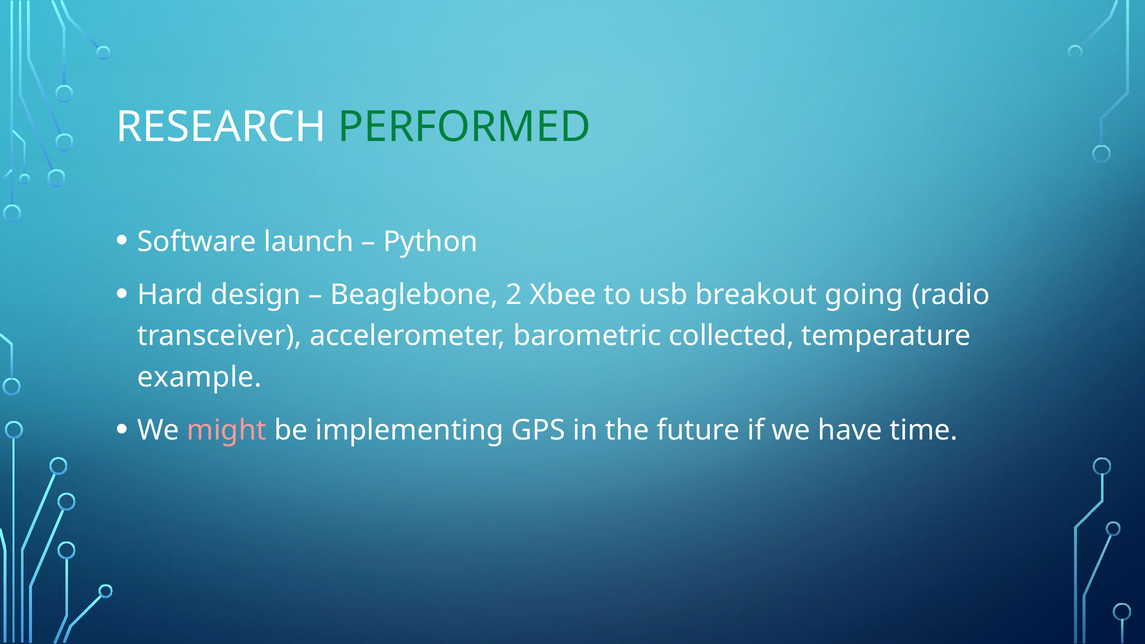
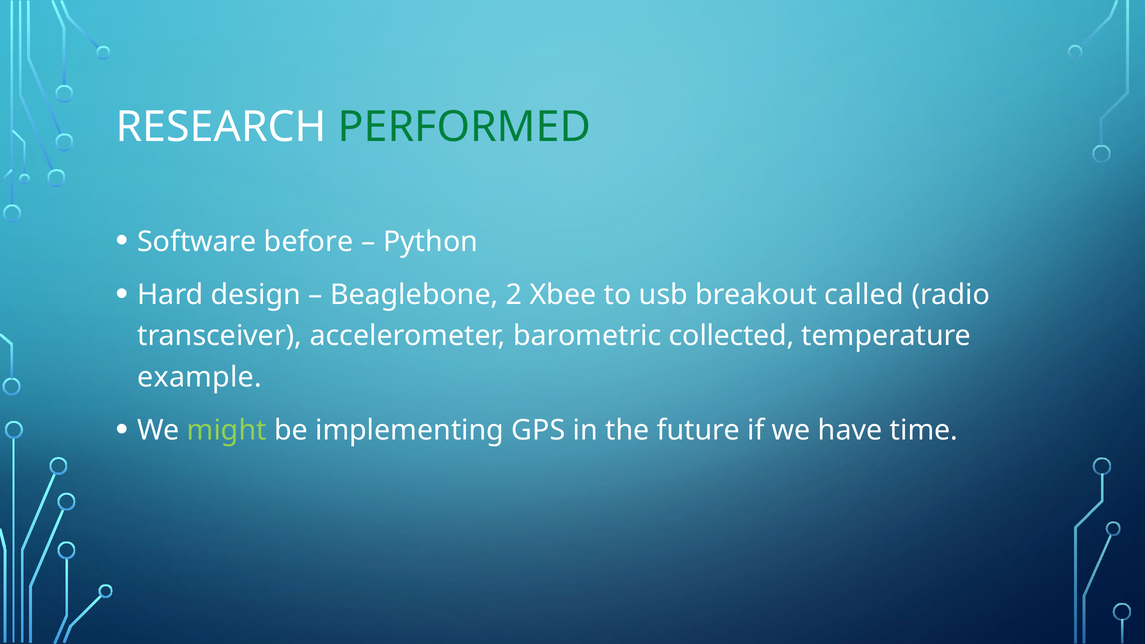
launch: launch -> before
going: going -> called
might colour: pink -> light green
